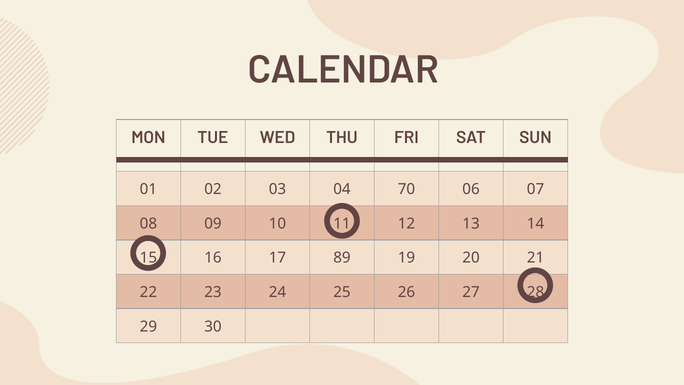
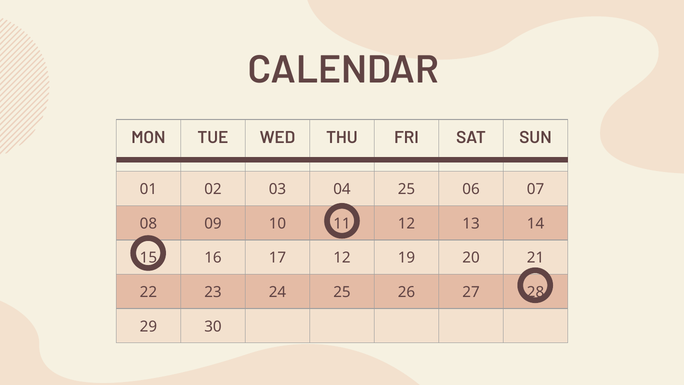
04 70: 70 -> 25
17 89: 89 -> 12
